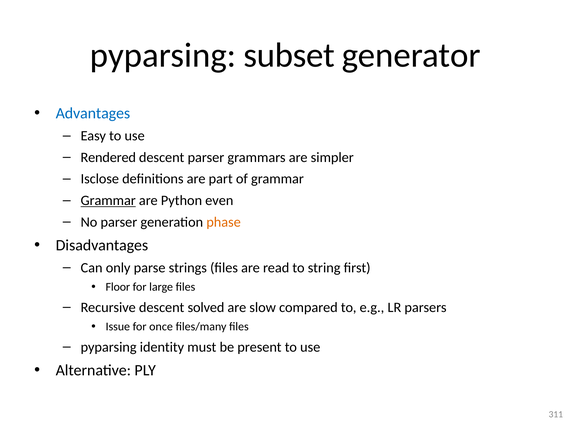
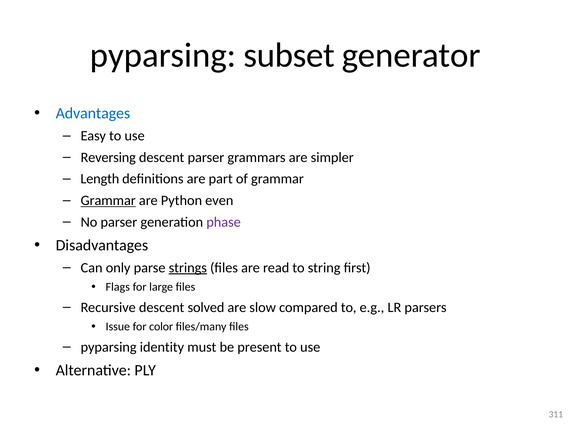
Rendered: Rendered -> Reversing
Isclose: Isclose -> Length
phase colour: orange -> purple
strings underline: none -> present
Floor: Floor -> Flags
once: once -> color
